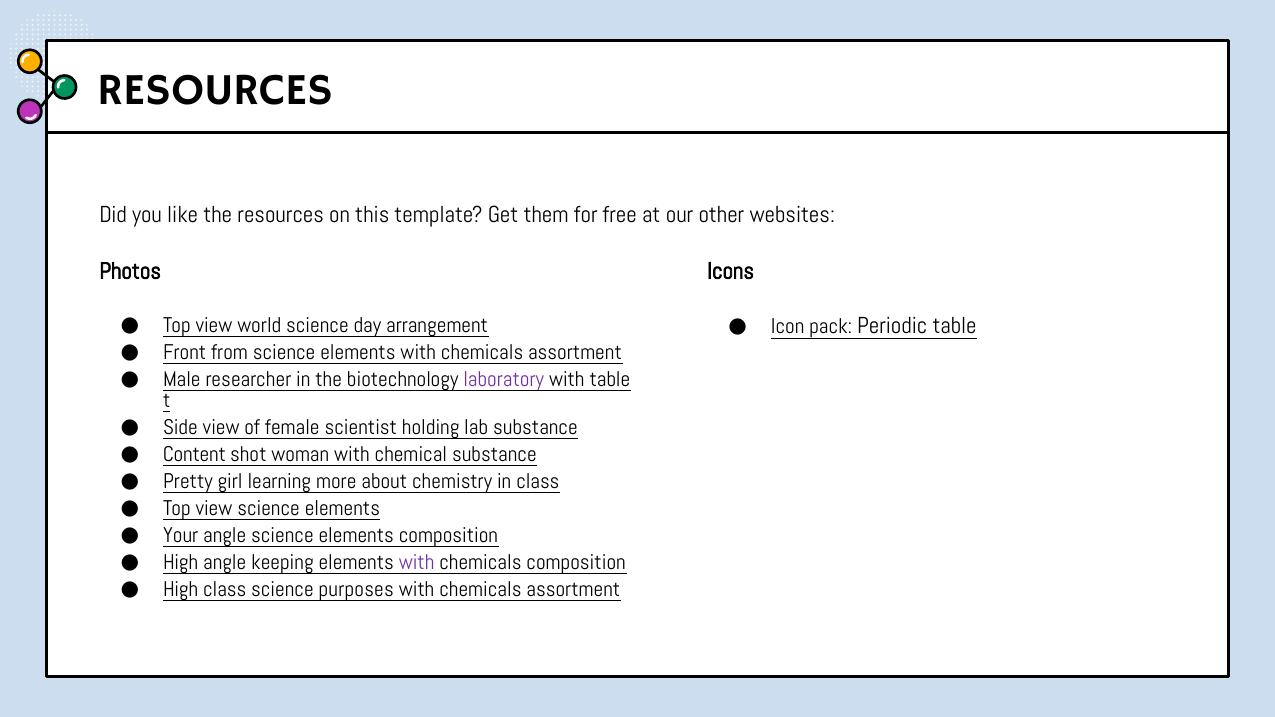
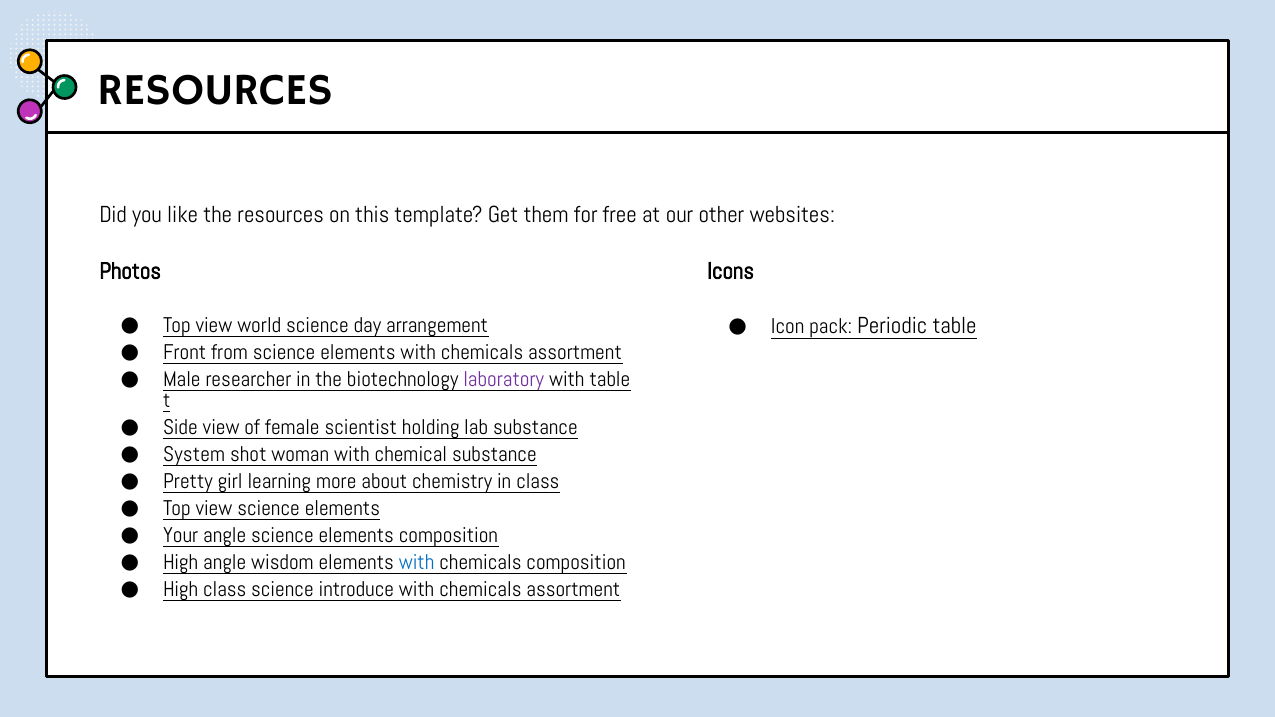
Content: Content -> System
keeping: keeping -> wisdom
with at (417, 562) colour: purple -> blue
purposes: purposes -> introduce
